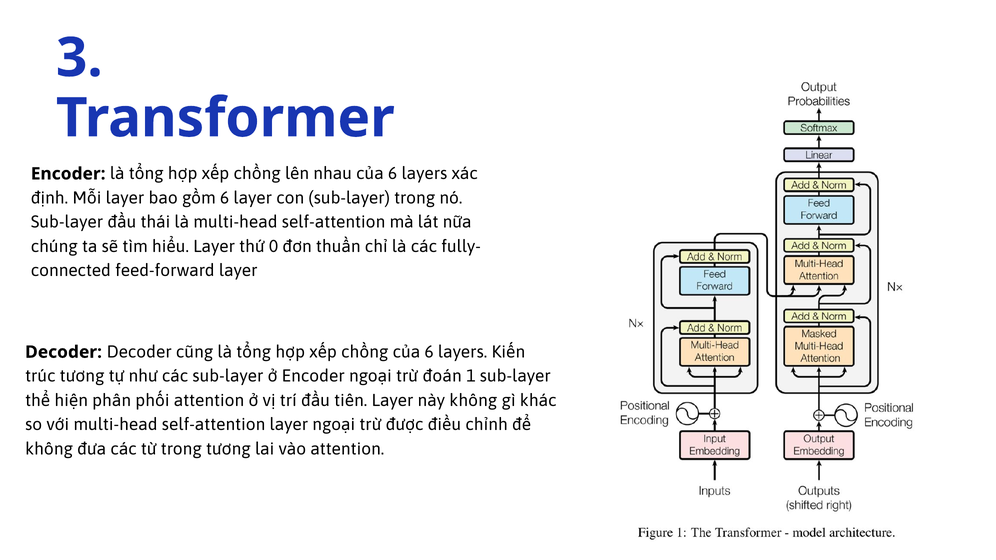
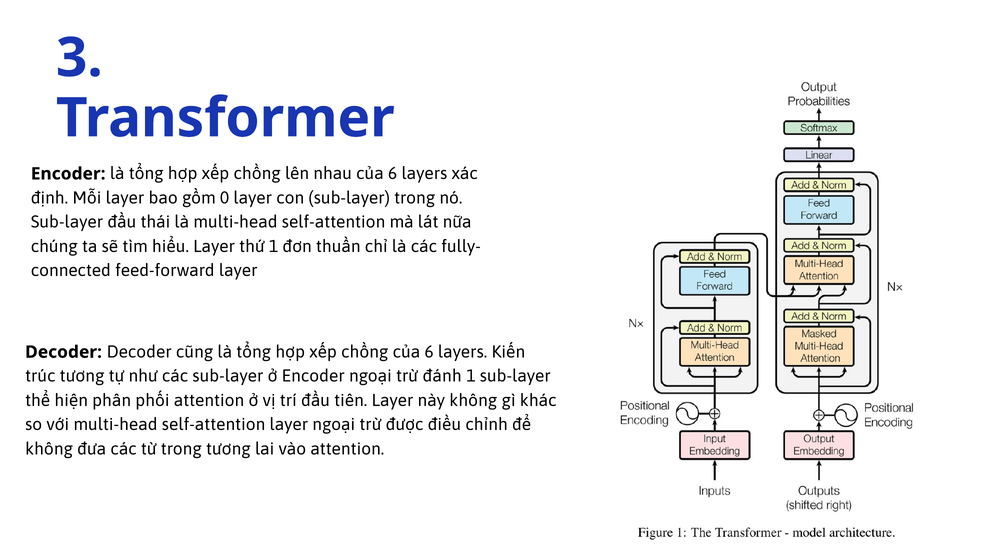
gồm 6: 6 -> 0
thứ 0: 0 -> 1
đoán: đoán -> đánh
